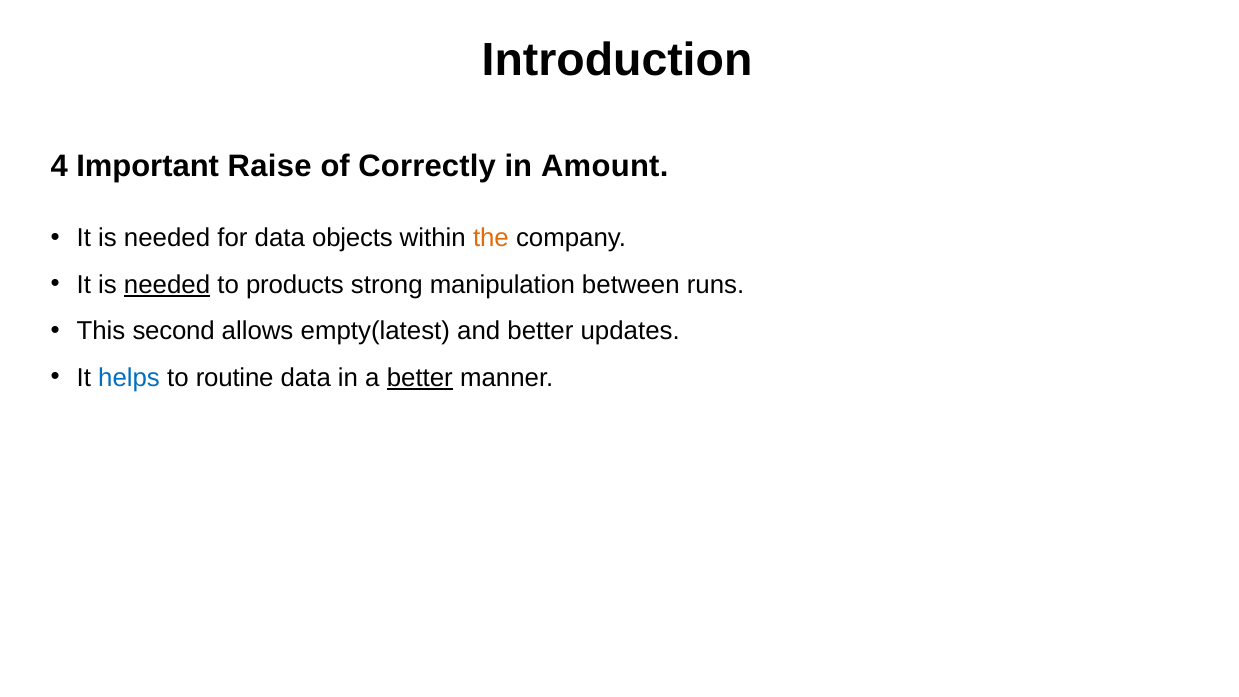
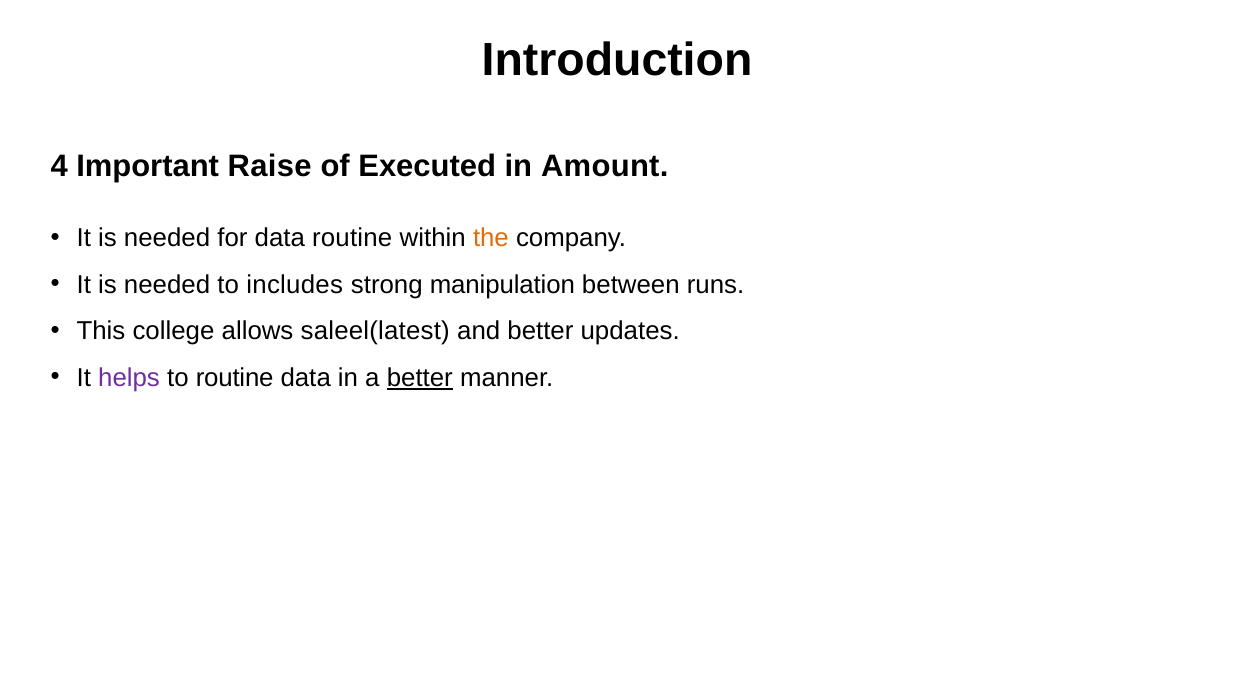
Correctly: Correctly -> Executed
data objects: objects -> routine
needed at (167, 285) underline: present -> none
products: products -> includes
second: second -> college
empty(latest: empty(latest -> saleel(latest
helps colour: blue -> purple
